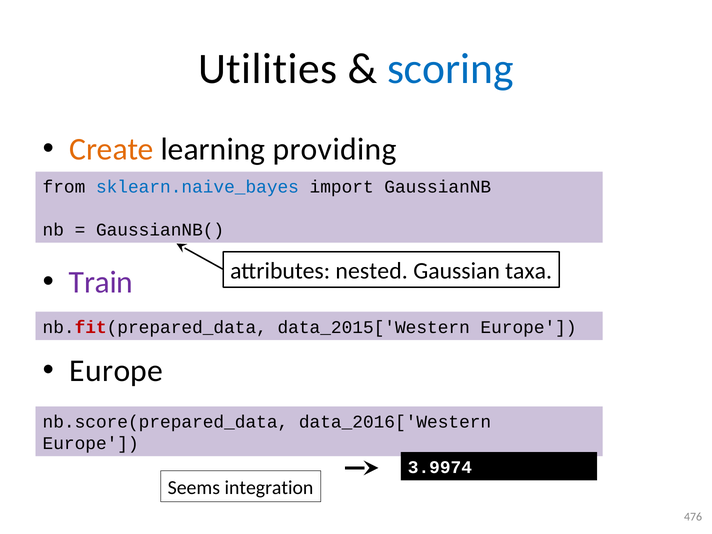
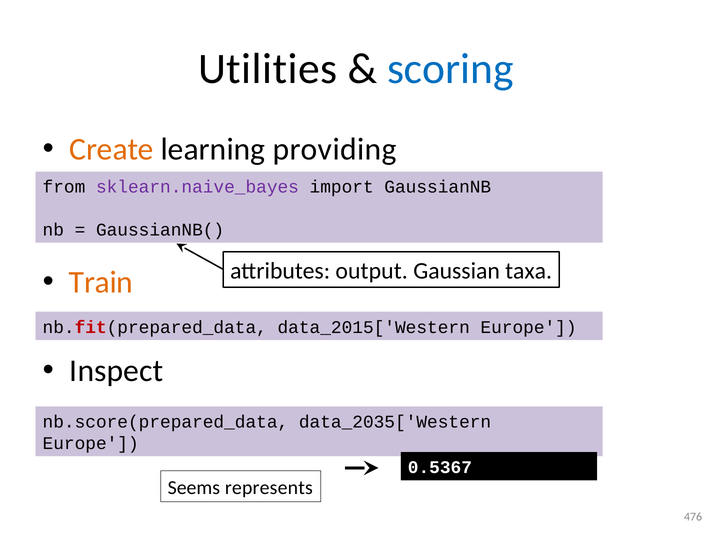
sklearn.naive_bayes colour: blue -> purple
nested: nested -> output
Train colour: purple -> orange
Europe at (116, 371): Europe -> Inspect
data_2016['Western: data_2016['Western -> data_2035['Western
3.9974: 3.9974 -> 0.5367
integration: integration -> represents
